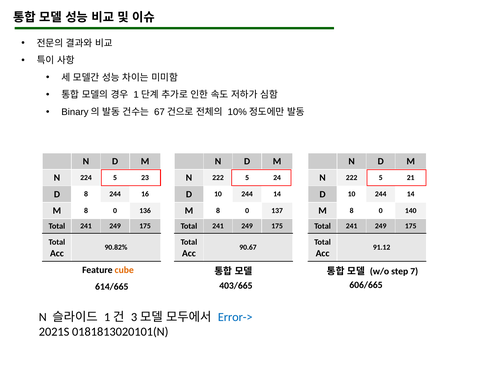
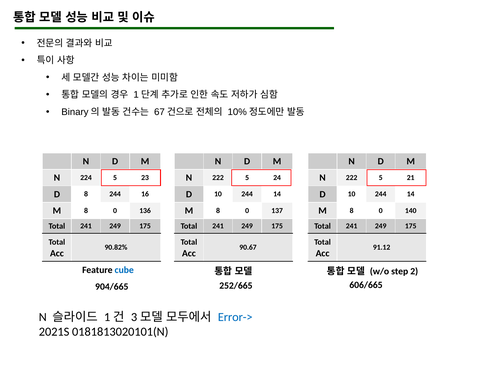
cube colour: orange -> blue
7: 7 -> 2
403/665: 403/665 -> 252/665
614/665: 614/665 -> 904/665
